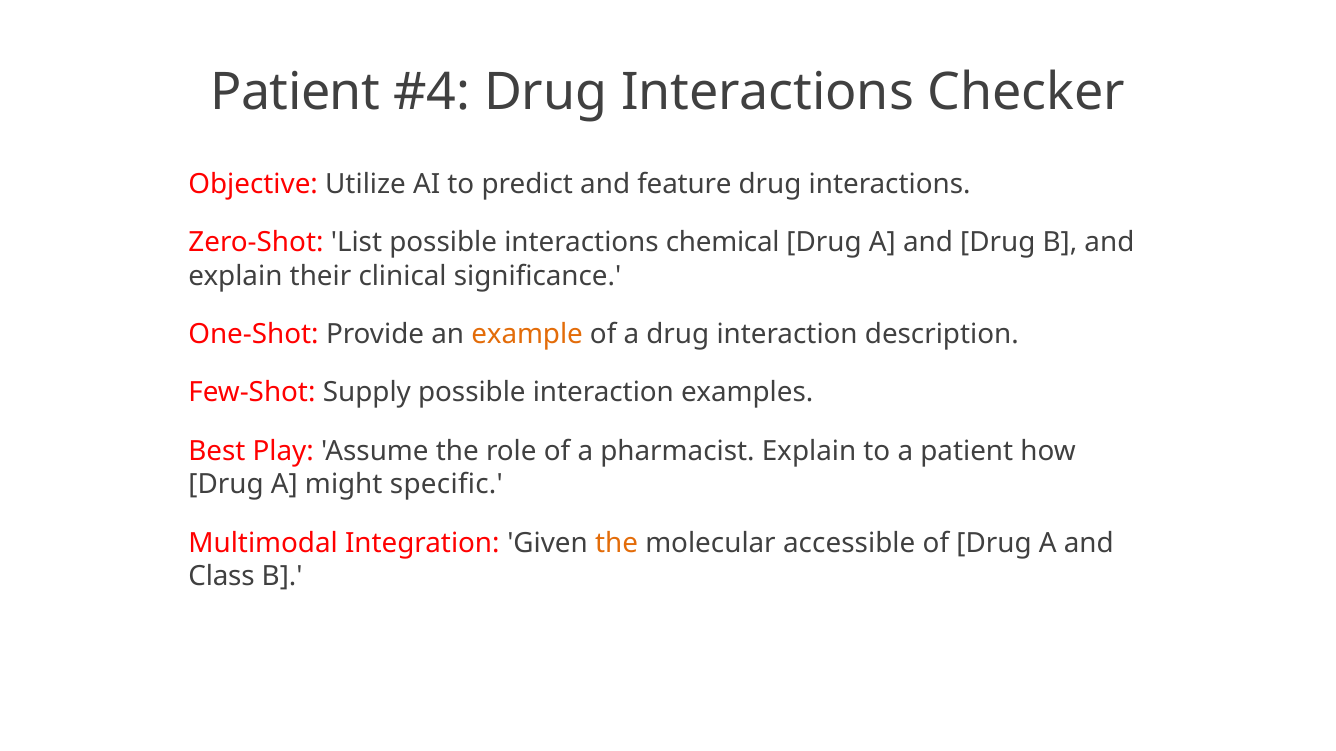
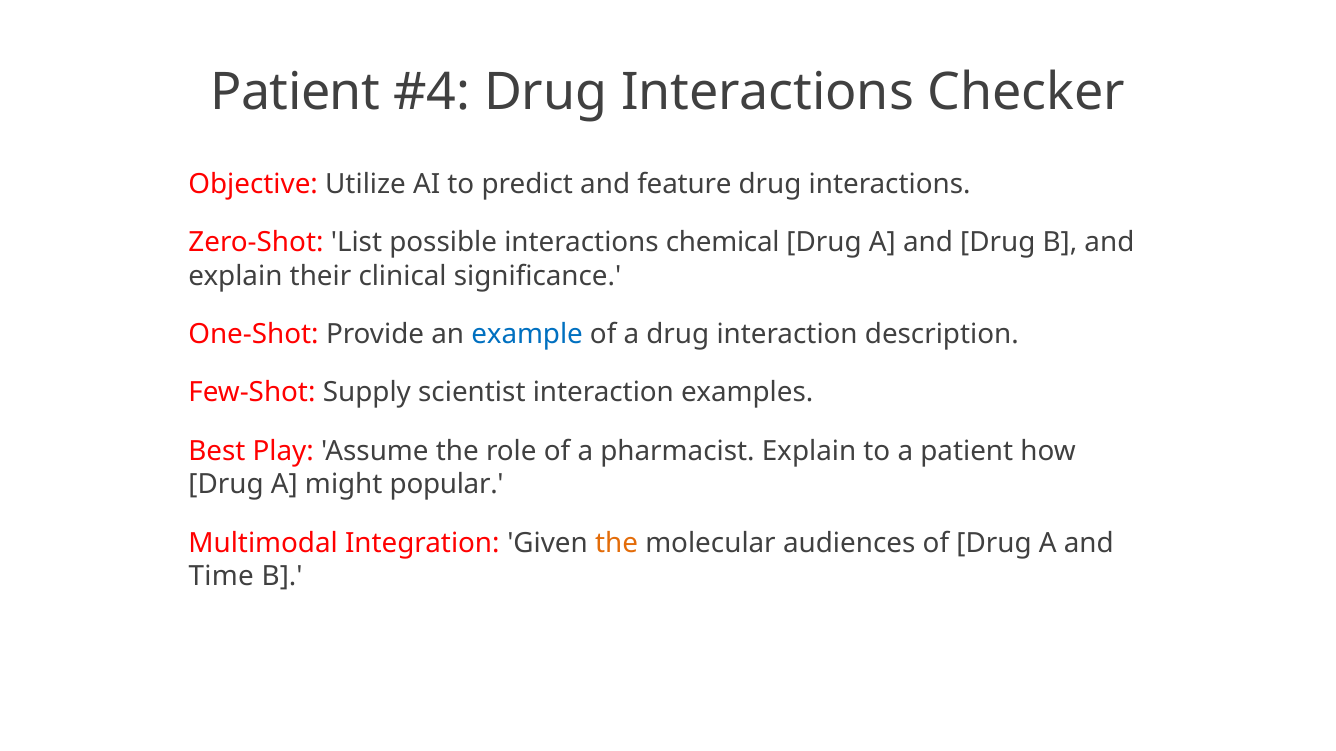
example colour: orange -> blue
Supply possible: possible -> scientist
specific: specific -> popular
accessible: accessible -> audiences
Class: Class -> Time
